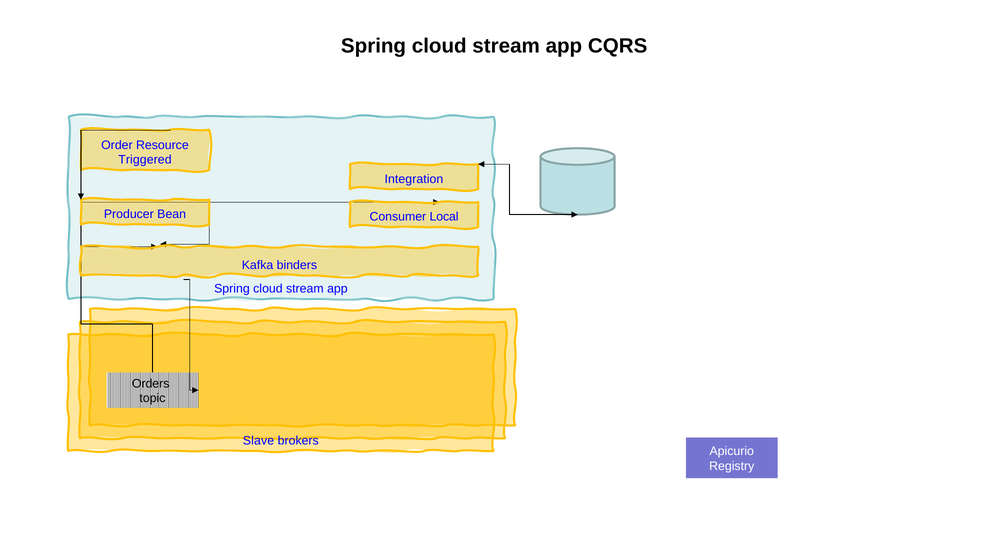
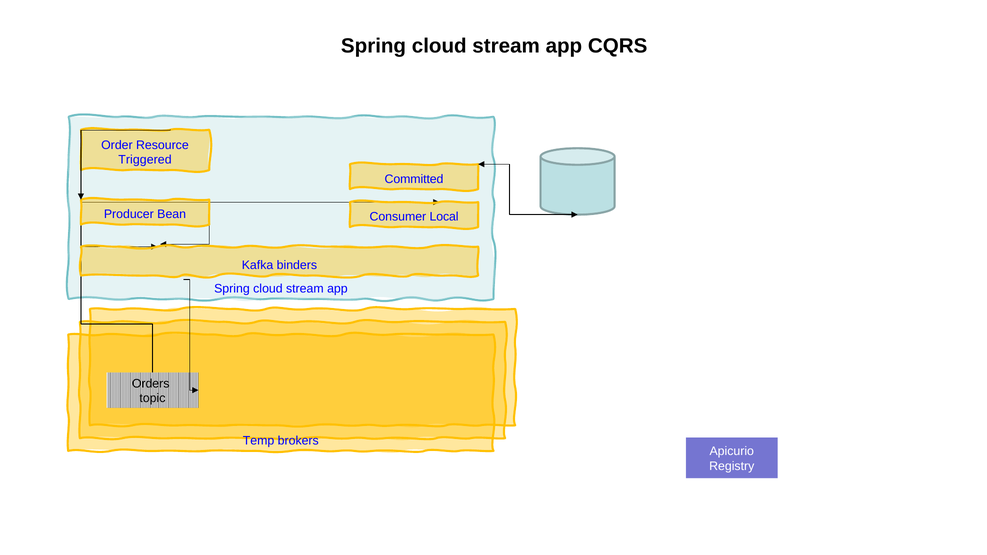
Integration: Integration -> Committed
Slave: Slave -> Temp
